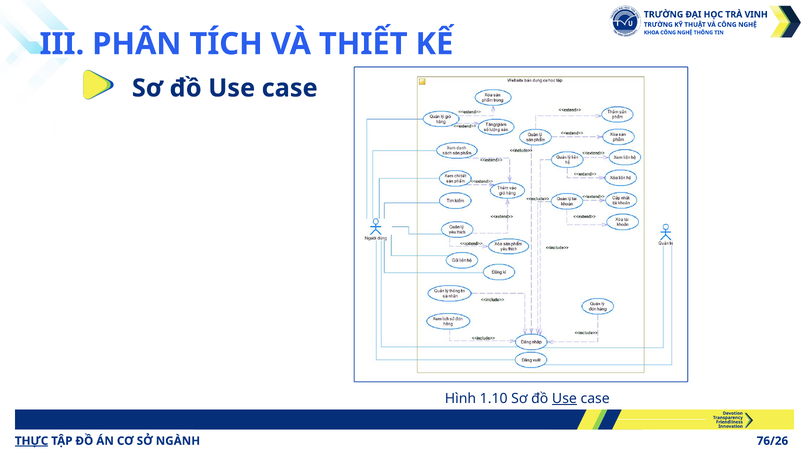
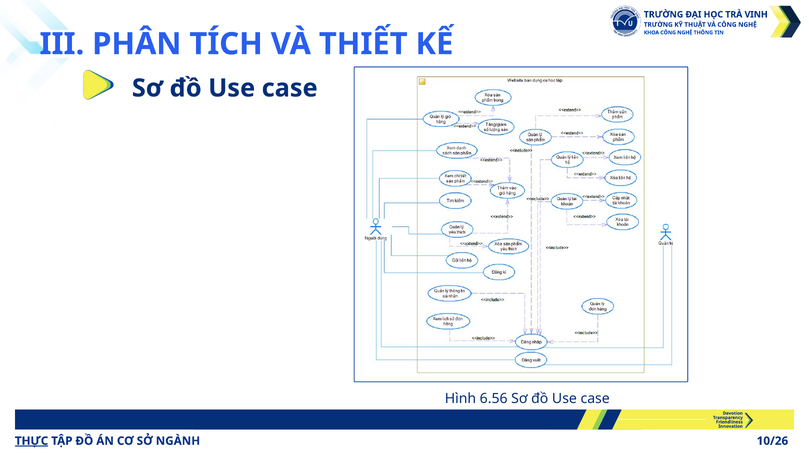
1.10: 1.10 -> 6.56
Use at (564, 399) underline: present -> none
76/26: 76/26 -> 10/26
